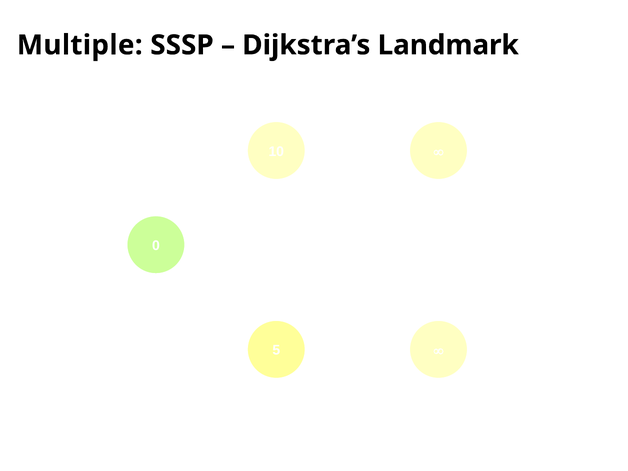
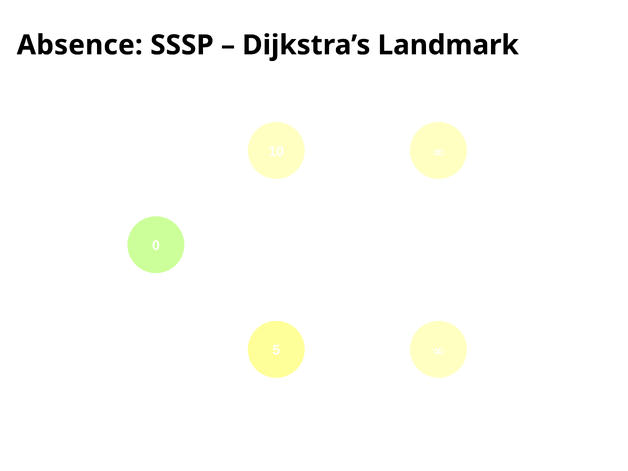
Multiple: Multiple -> Absence
